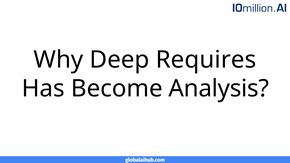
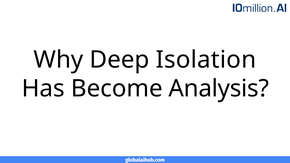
Requires: Requires -> Isolation
